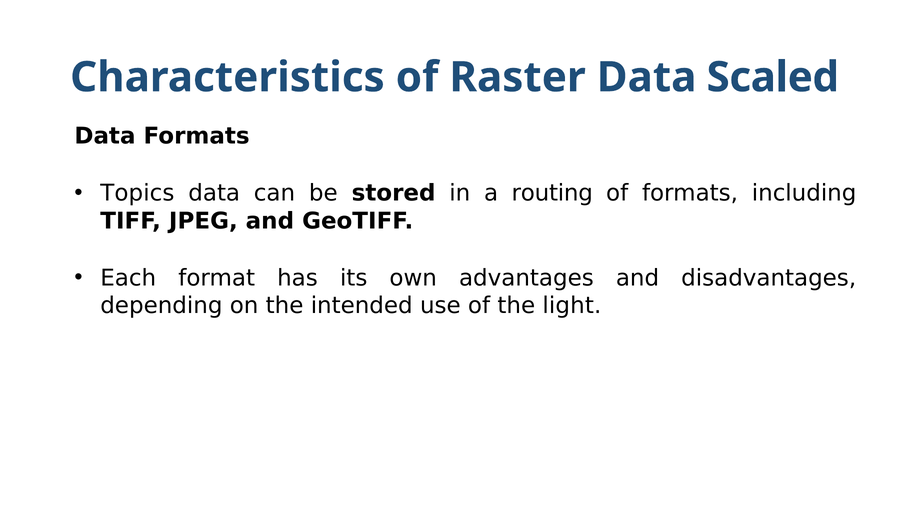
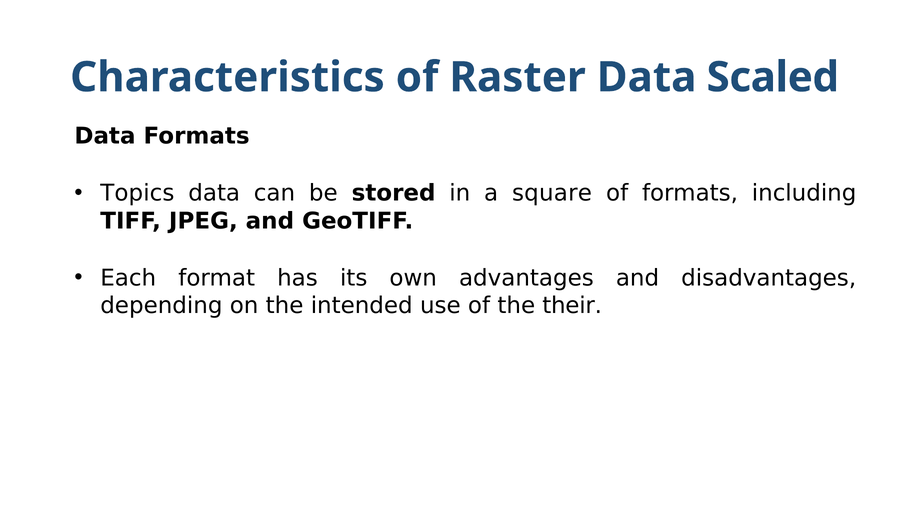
routing: routing -> square
light: light -> their
